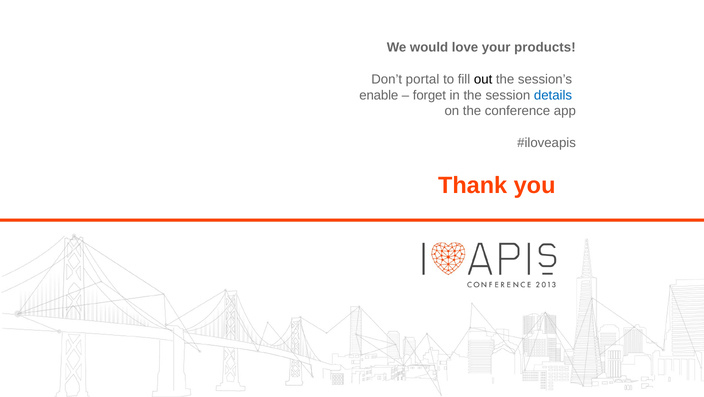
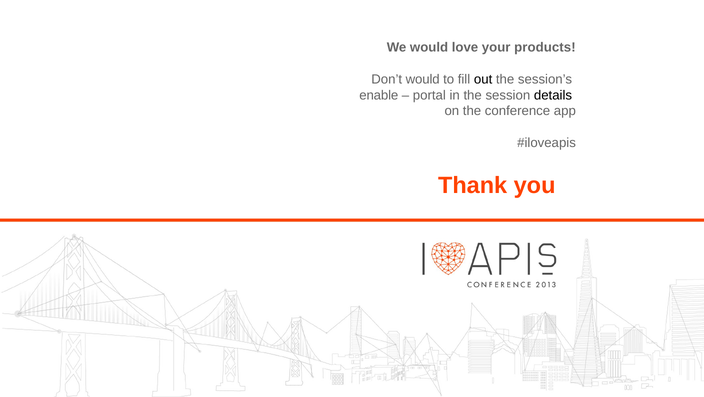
Don’t portal: portal -> would
forget: forget -> portal
details colour: blue -> black
